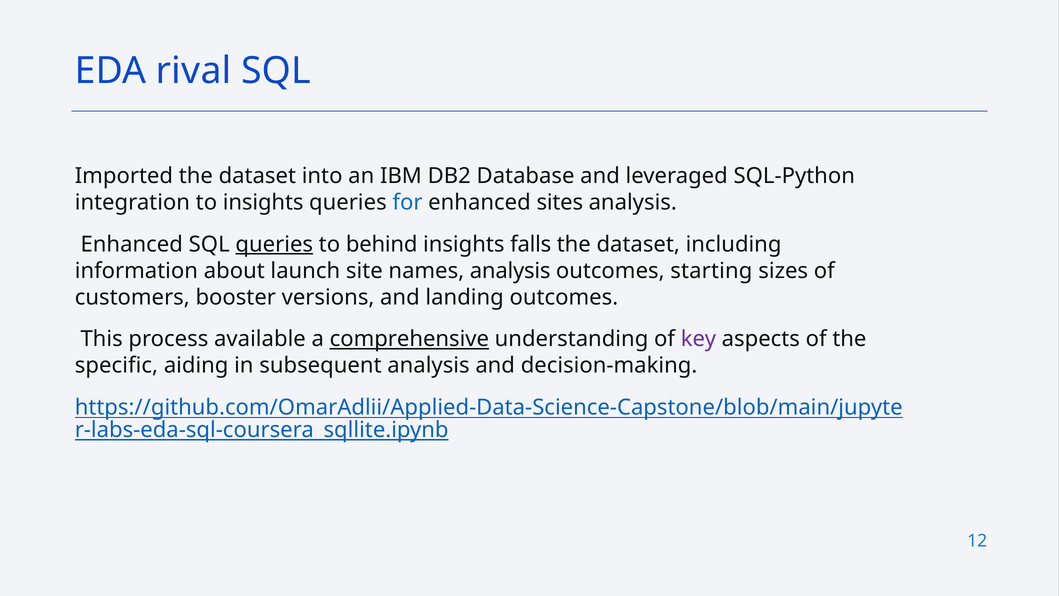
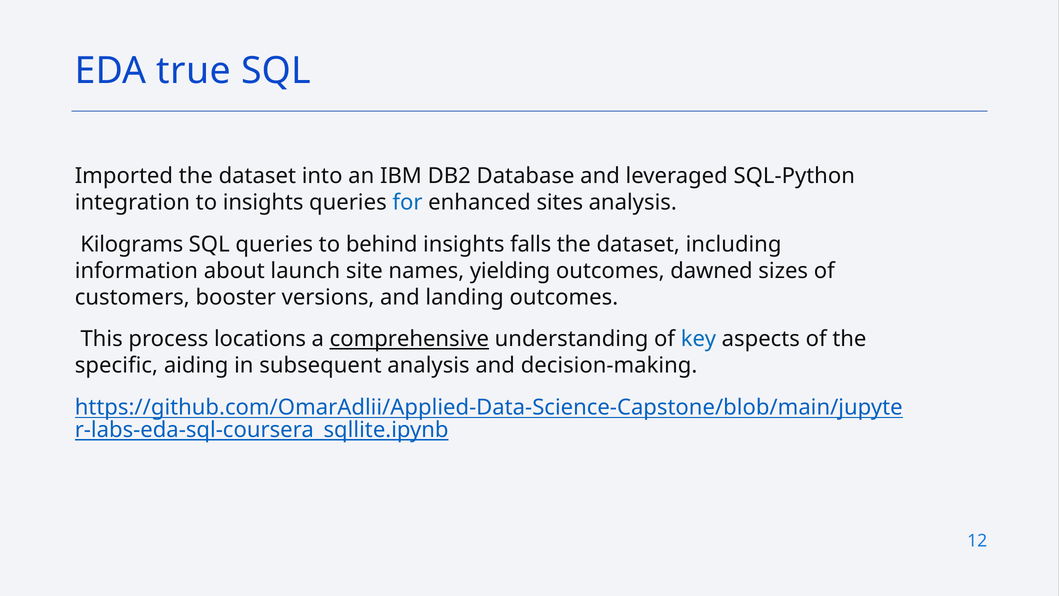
rival: rival -> true
Enhanced at (132, 244): Enhanced -> Kilograms
queries at (274, 244) underline: present -> none
names analysis: analysis -> yielding
starting: starting -> dawned
available: available -> locations
key colour: purple -> blue
